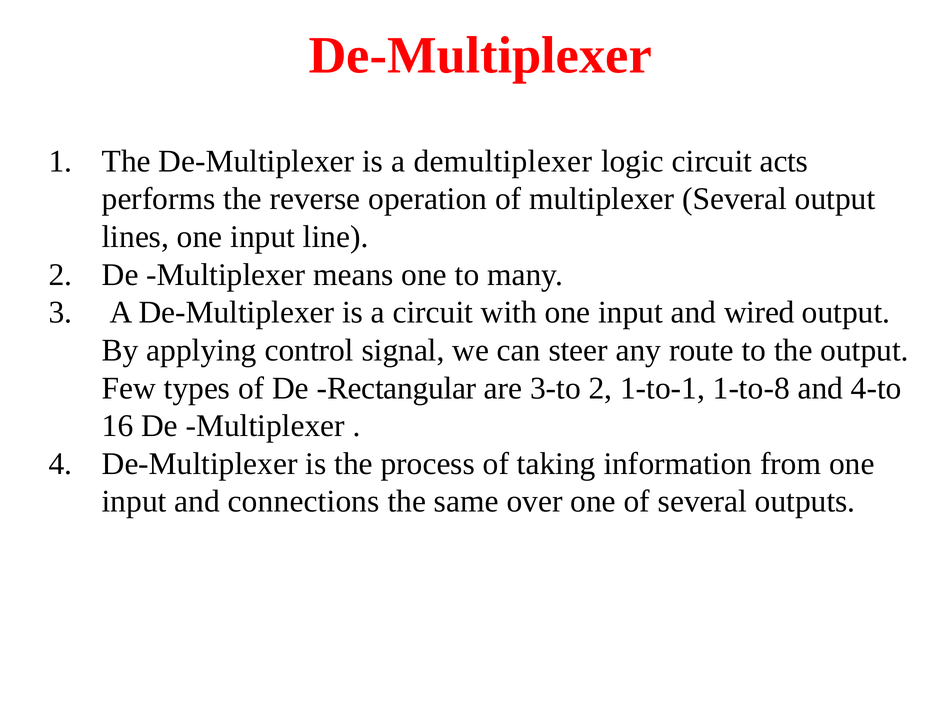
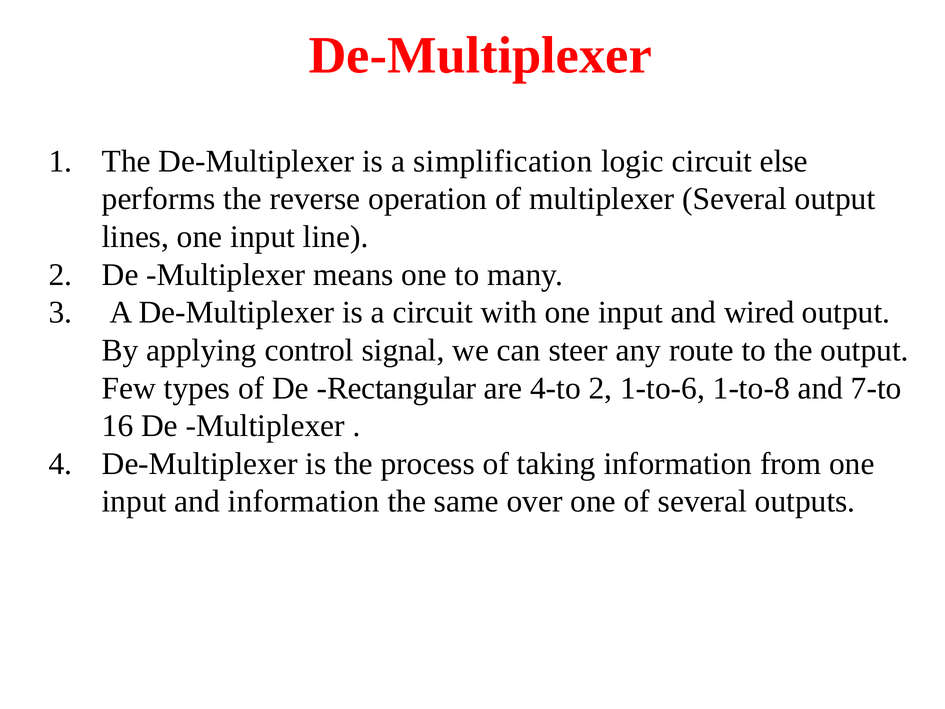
demultiplexer: demultiplexer -> simplification
acts: acts -> else
3-to: 3-to -> 4-to
1-to-1: 1-to-1 -> 1-to-6
4-to: 4-to -> 7-to
and connections: connections -> information
